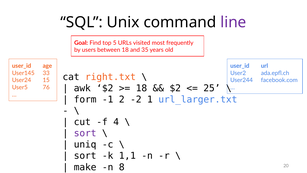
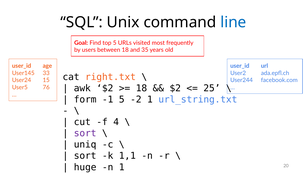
line colour: purple -> blue
-1 2: 2 -> 5
url_larger.txt: url_larger.txt -> url_string.txt
make: make -> huge
n 8: 8 -> 1
